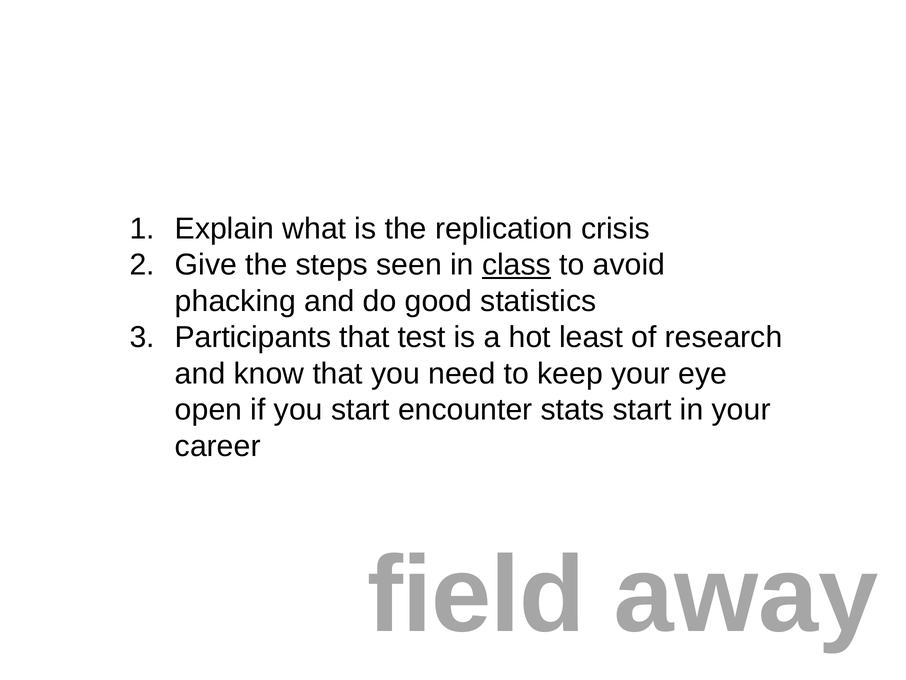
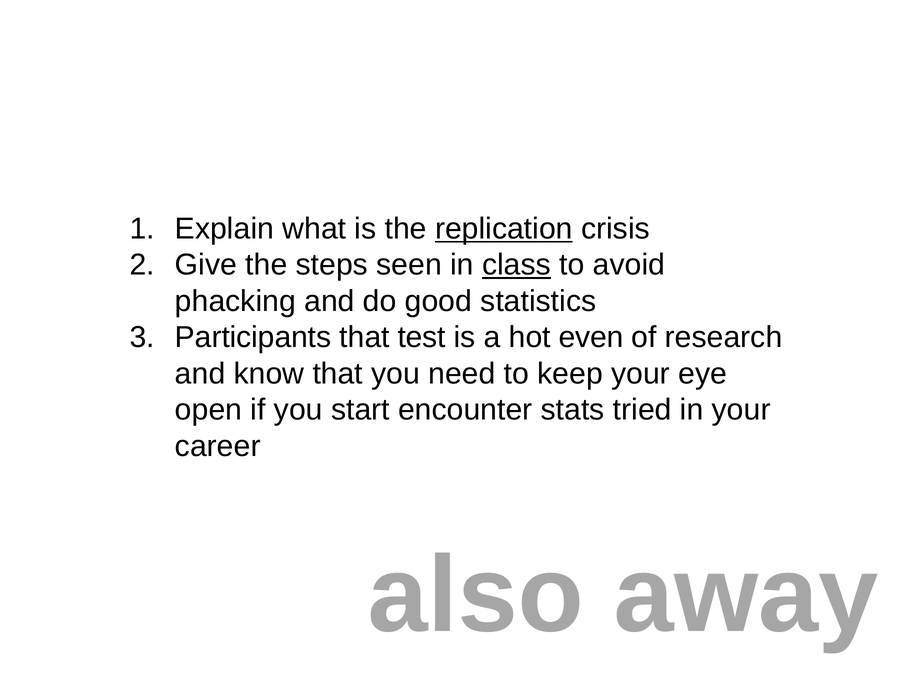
replication underline: none -> present
least: least -> even
stats start: start -> tried
field: field -> also
